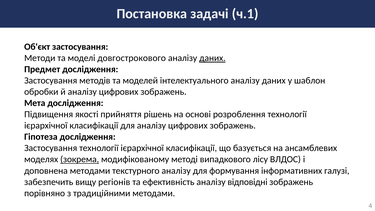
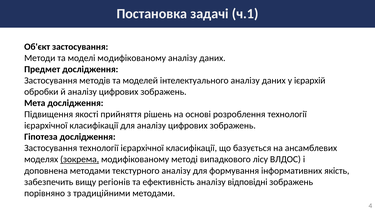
моделі довгострокового: довгострокового -> модифікованому
даних at (212, 58) underline: present -> none
шаблон: шаблон -> ієрархій
галузі: галузі -> якість
